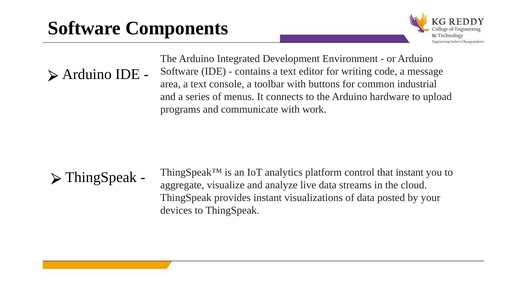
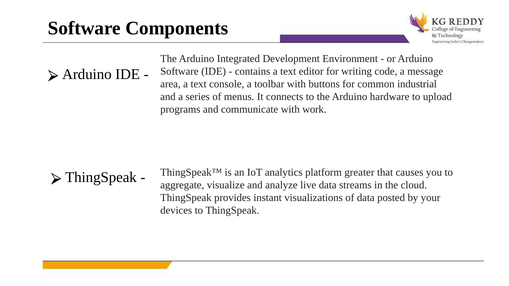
control: control -> greater
that instant: instant -> causes
